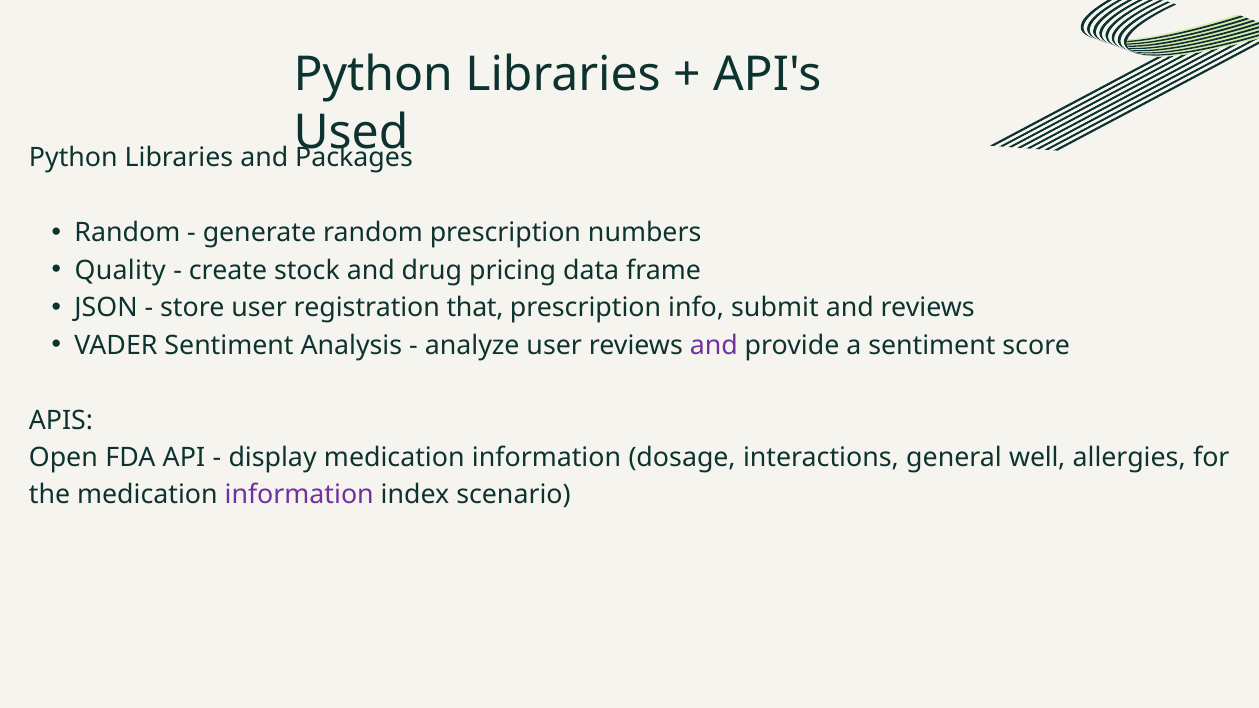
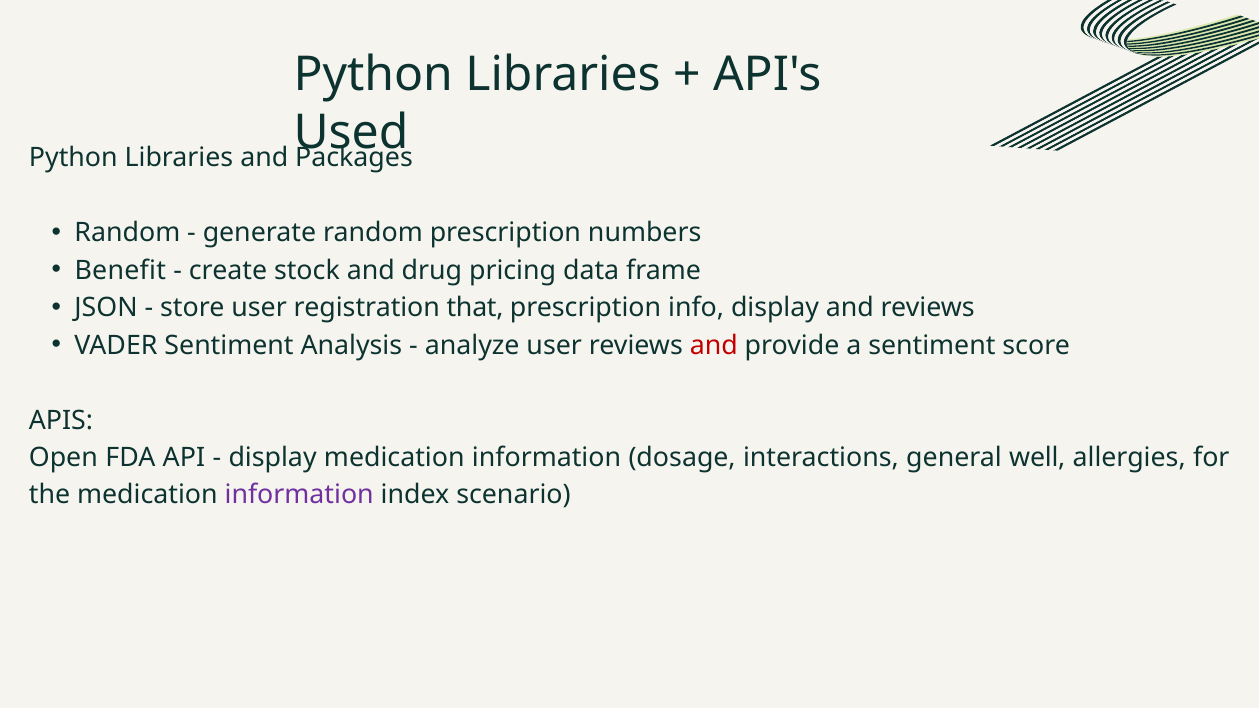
Quality: Quality -> Benefit
info submit: submit -> display
and at (714, 345) colour: purple -> red
